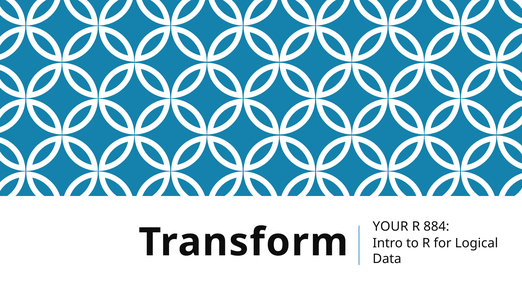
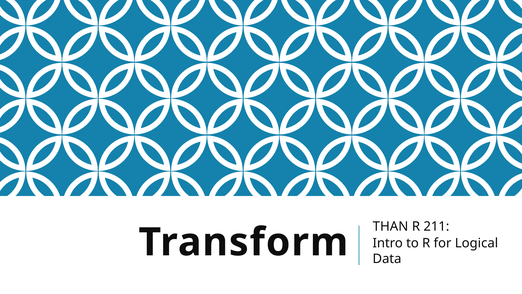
YOUR: YOUR -> THAN
884: 884 -> 211
